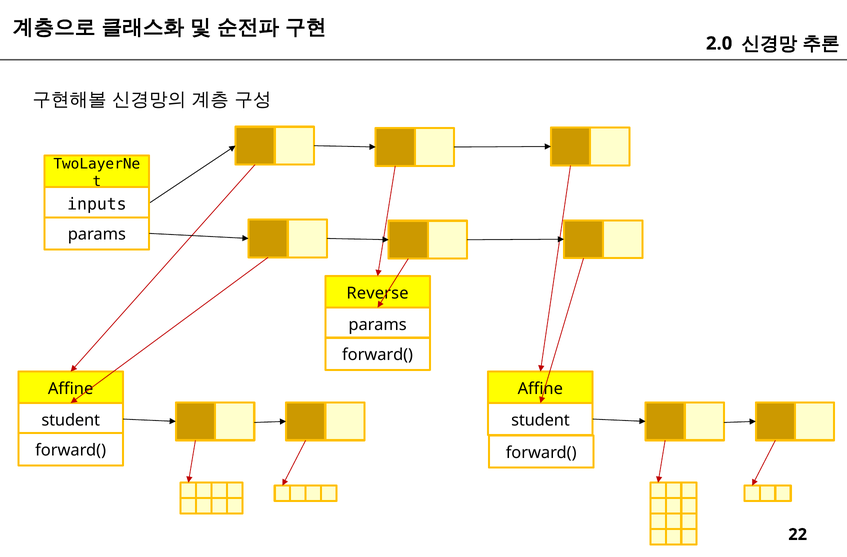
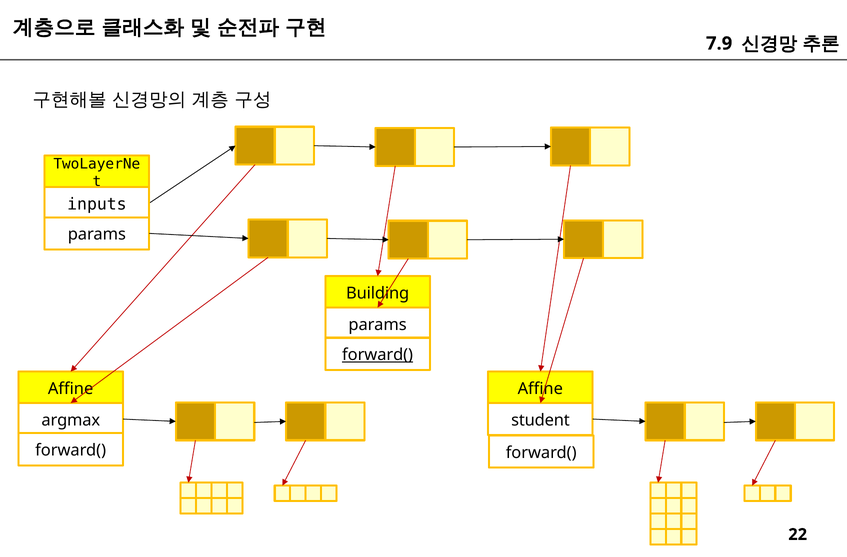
2.0: 2.0 -> 7.9
Reverse: Reverse -> Building
forward( at (378, 355) underline: none -> present
student at (71, 420): student -> argmax
